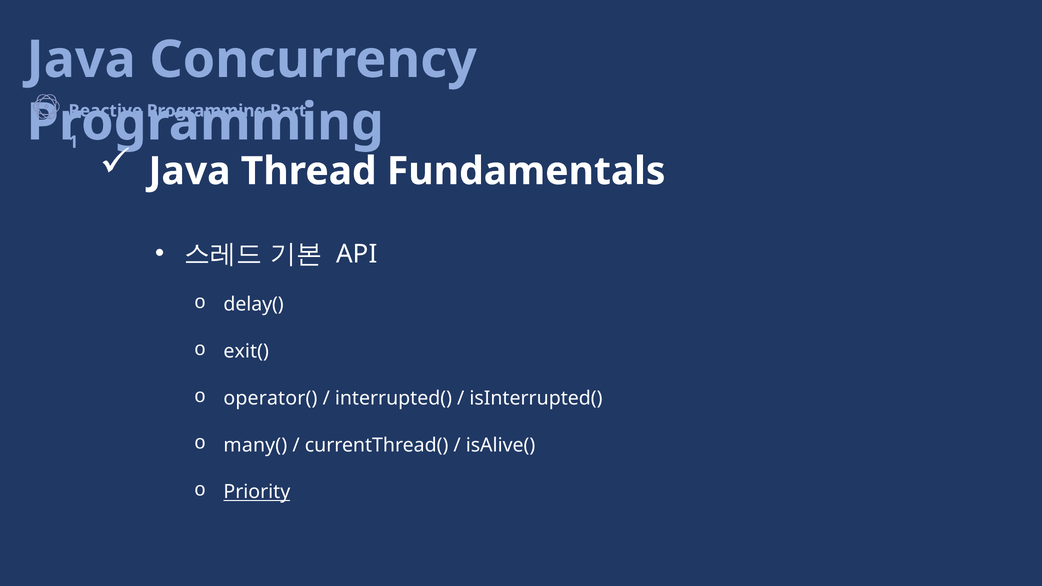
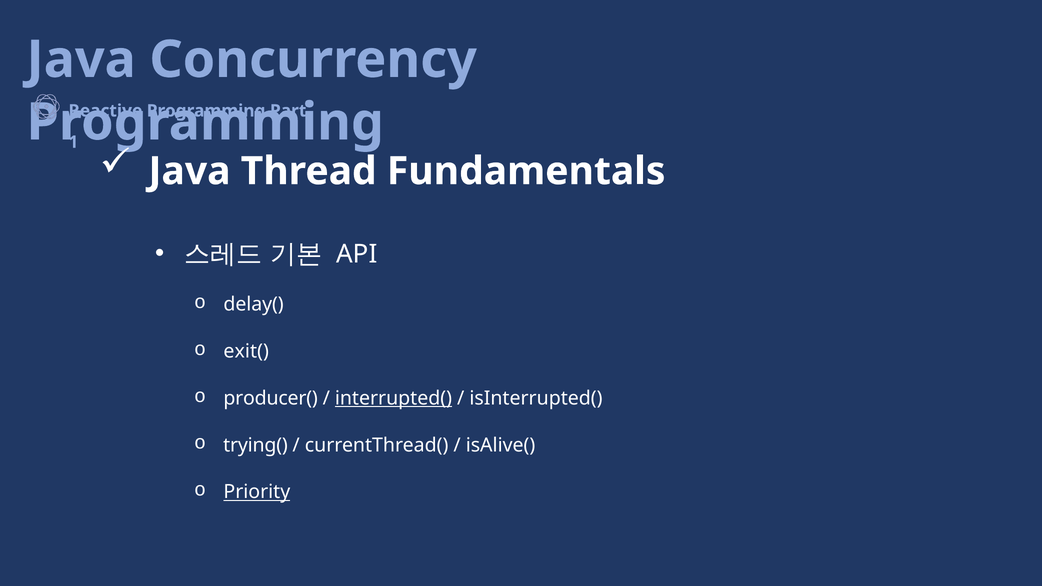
operator(: operator( -> producer(
interrupted( underline: none -> present
many(: many( -> trying(
